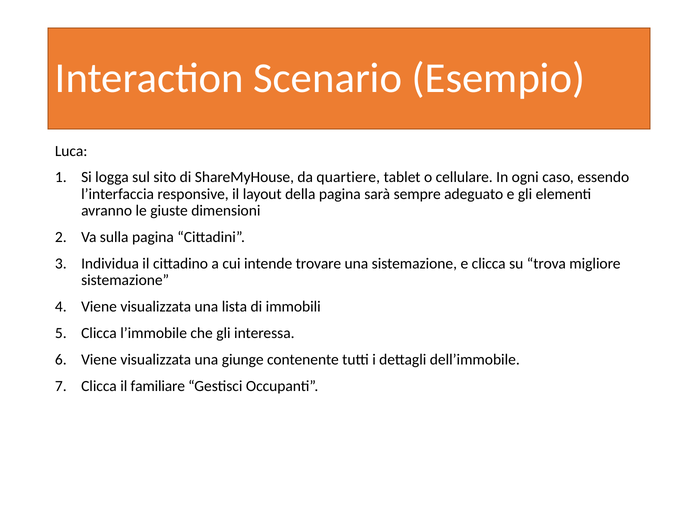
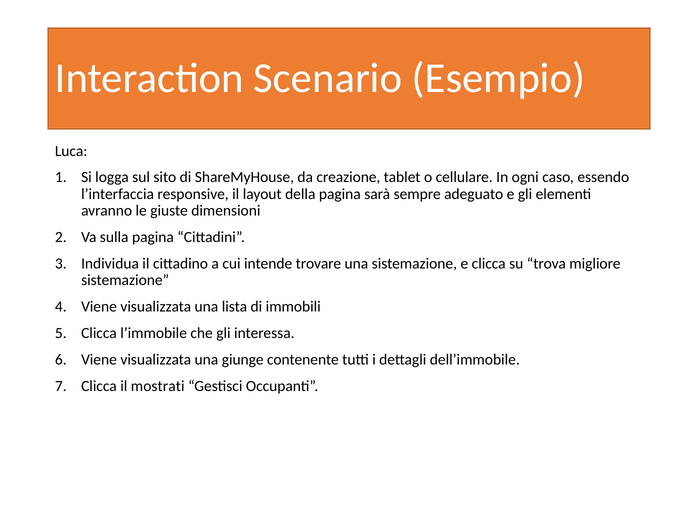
quartiere: quartiere -> creazione
familiare: familiare -> mostrati
